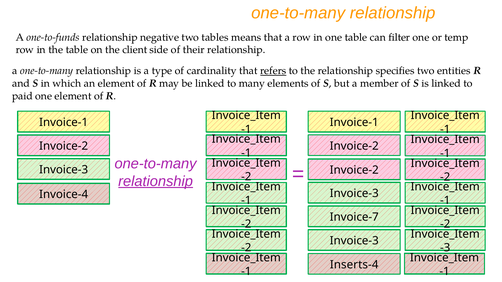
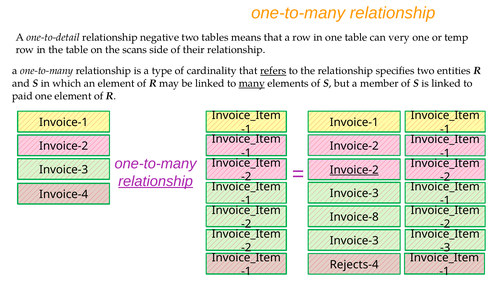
one-to-funds: one-to-funds -> one-to-detail
filter: filter -> very
client: client -> scans
many underline: none -> present
Invoice-2 at (354, 170) underline: none -> present
Invoice-7: Invoice-7 -> Invoice-8
Inserts-4: Inserts-4 -> Rejects-4
